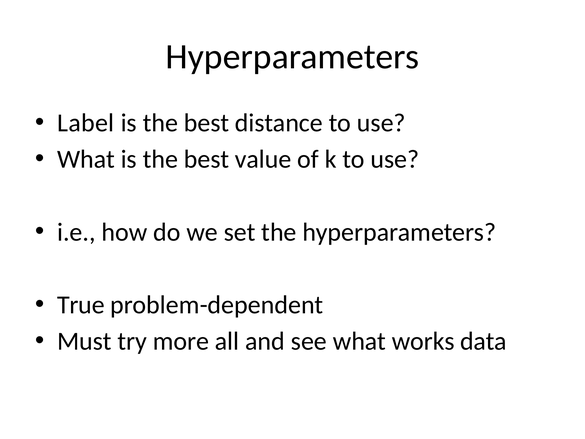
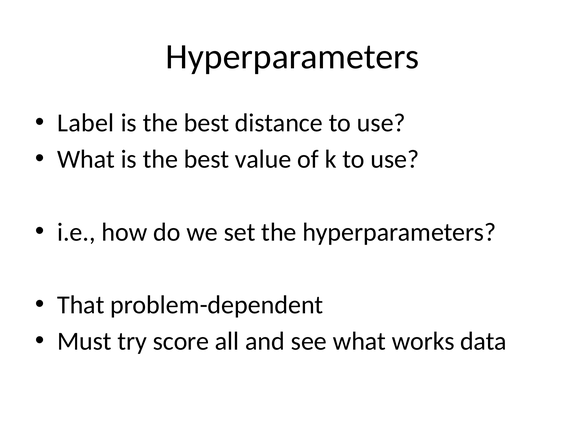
True: True -> That
more: more -> score
